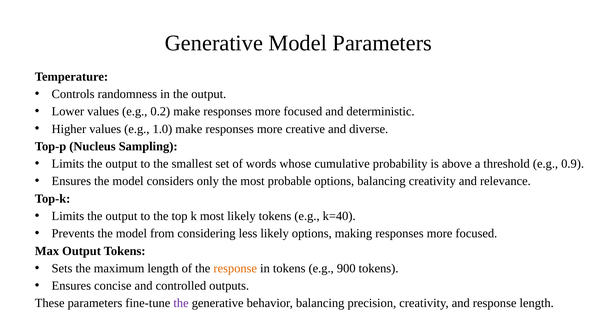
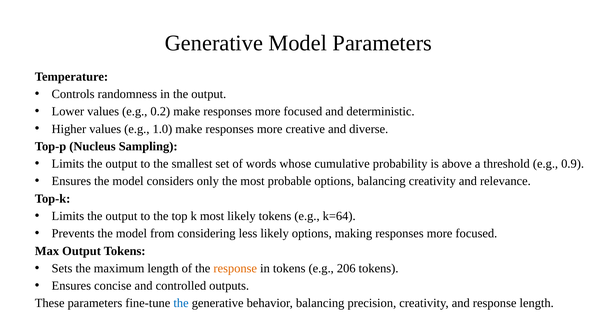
k=40: k=40 -> k=64
900: 900 -> 206
the at (181, 303) colour: purple -> blue
